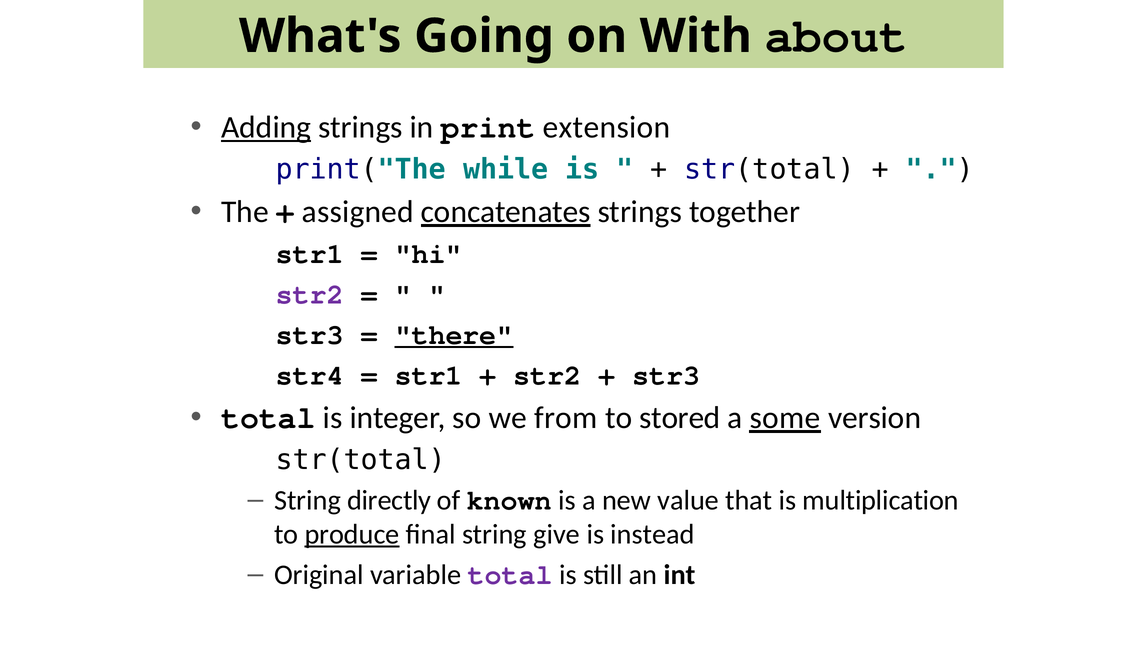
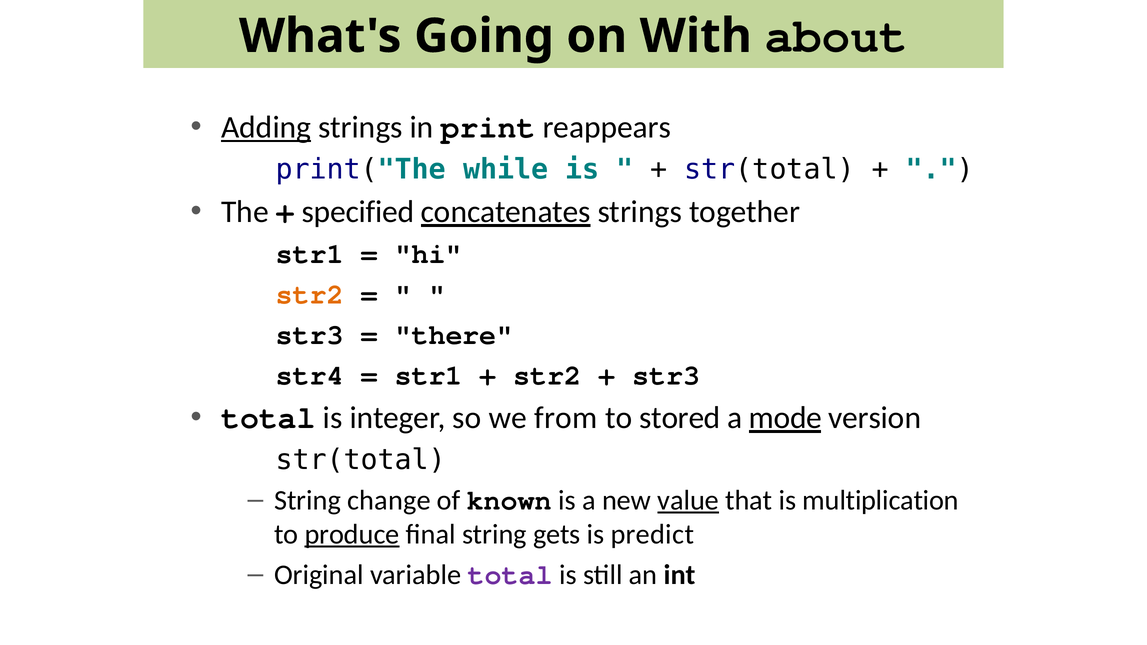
extension: extension -> reappears
assigned: assigned -> specified
str2 at (310, 295) colour: purple -> orange
there underline: present -> none
some: some -> mode
directly: directly -> change
value underline: none -> present
give: give -> gets
instead: instead -> predict
